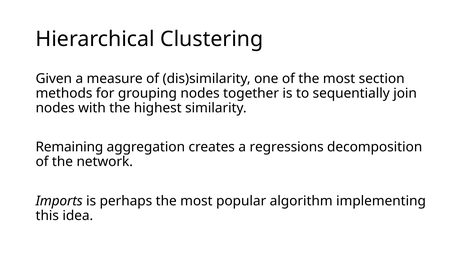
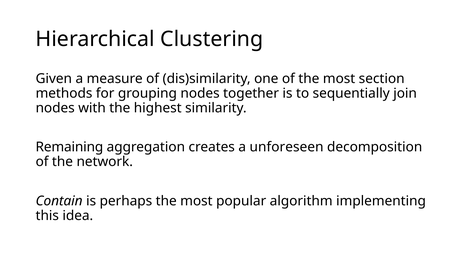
regressions: regressions -> unforeseen
Imports: Imports -> Contain
